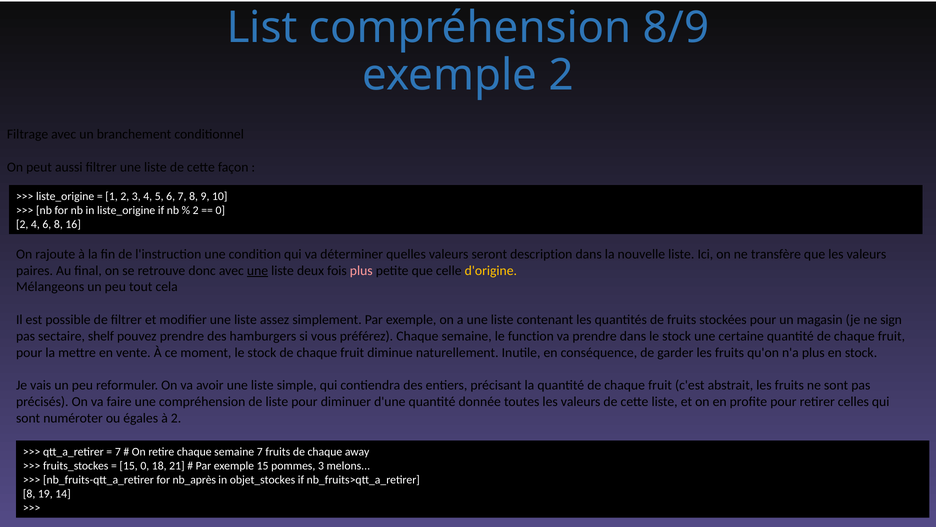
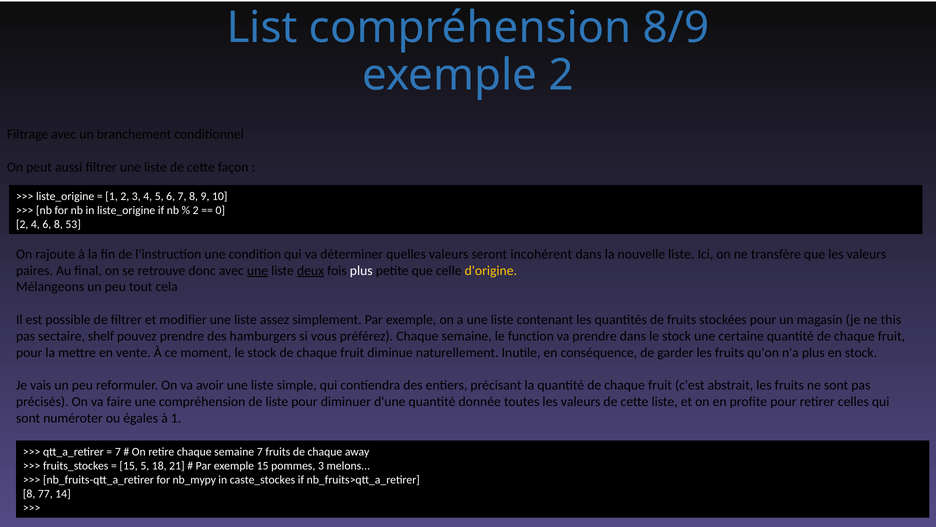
16: 16 -> 53
description: description -> incohérent
deux underline: none -> present
plus at (361, 270) colour: pink -> white
sign: sign -> this
à 2: 2 -> 1
15 0: 0 -> 5
nb_après: nb_après -> nb_mypy
objet_stockes: objet_stockes -> caste_stockes
19: 19 -> 77
